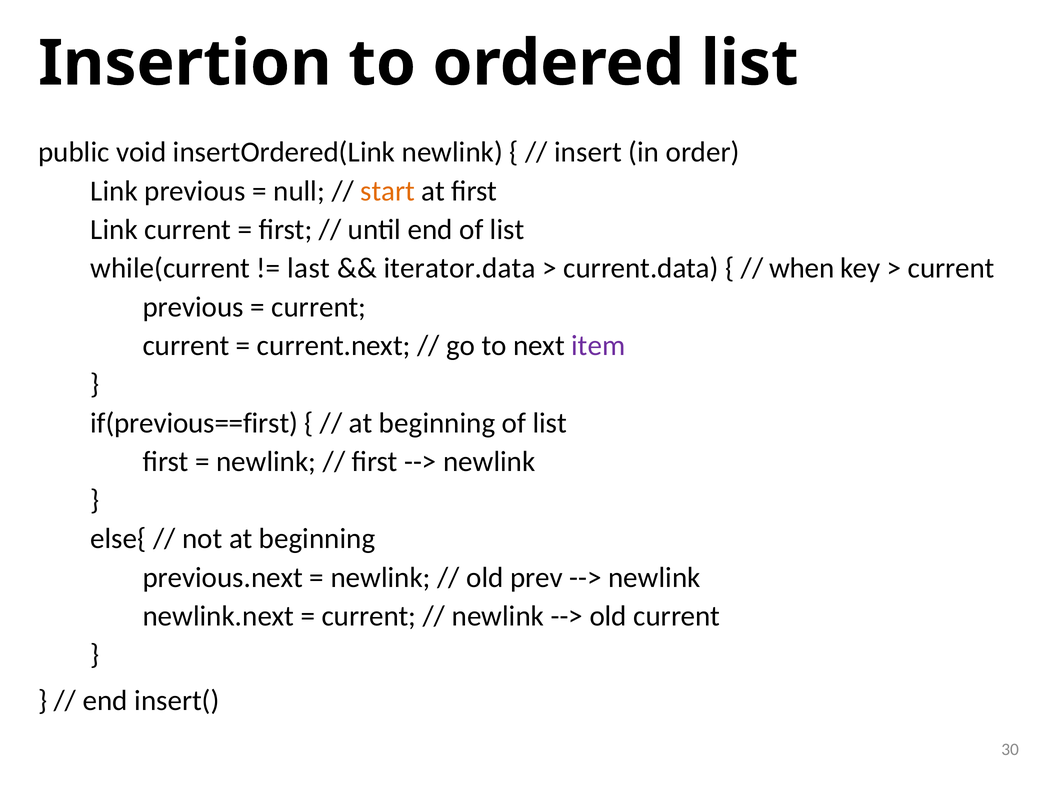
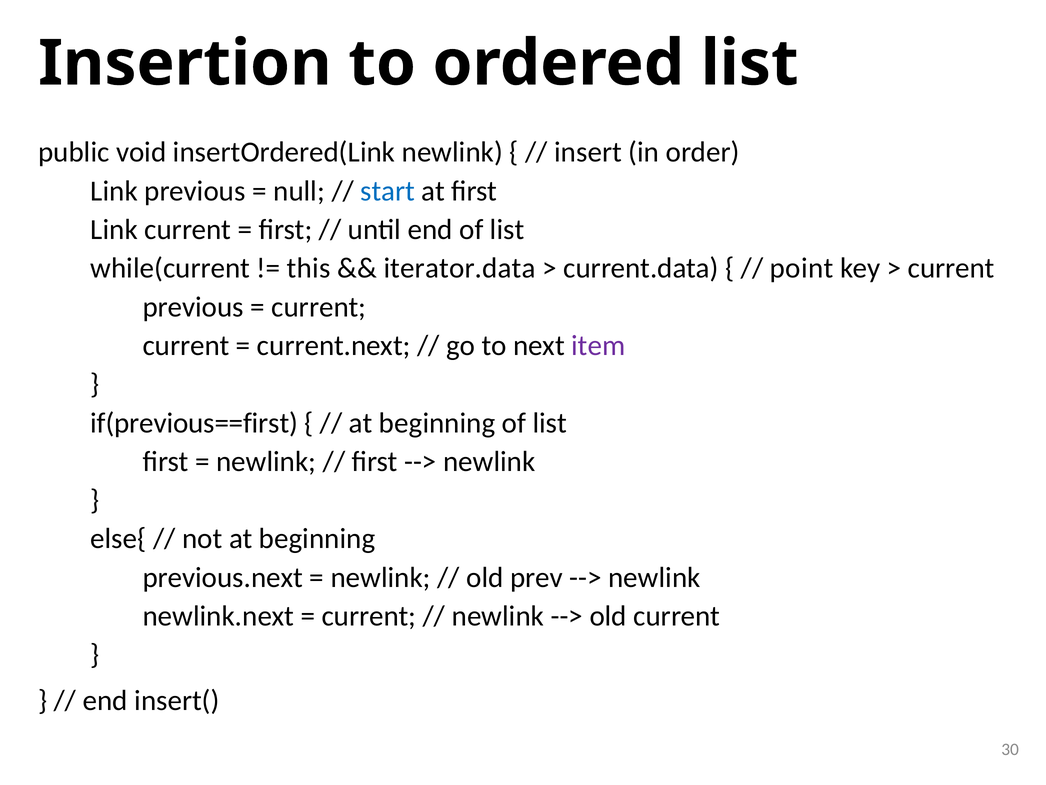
start colour: orange -> blue
last: last -> this
when: when -> point
